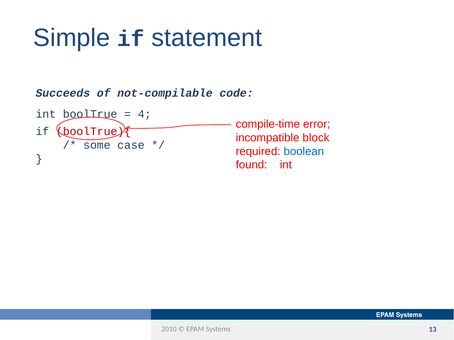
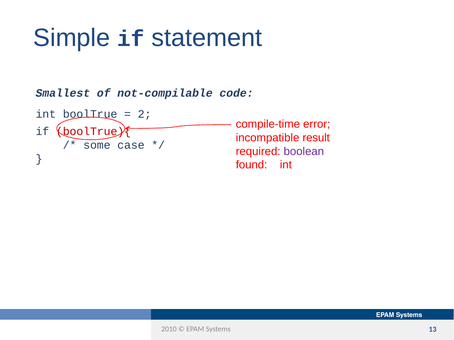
Succeeds: Succeeds -> Smallest
4: 4 -> 2
block: block -> result
boolean colour: blue -> purple
